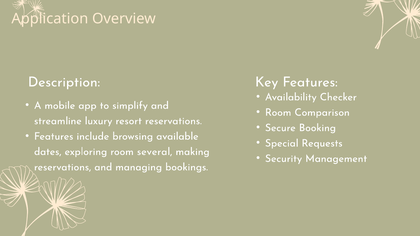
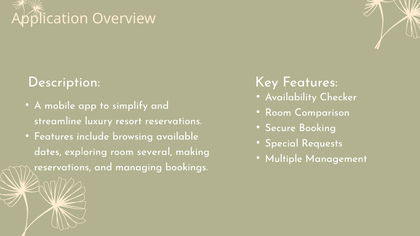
Security: Security -> Multiple
